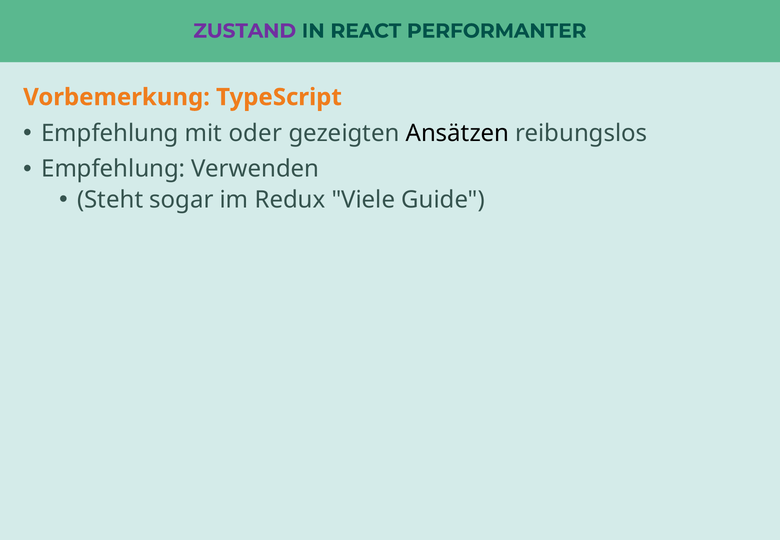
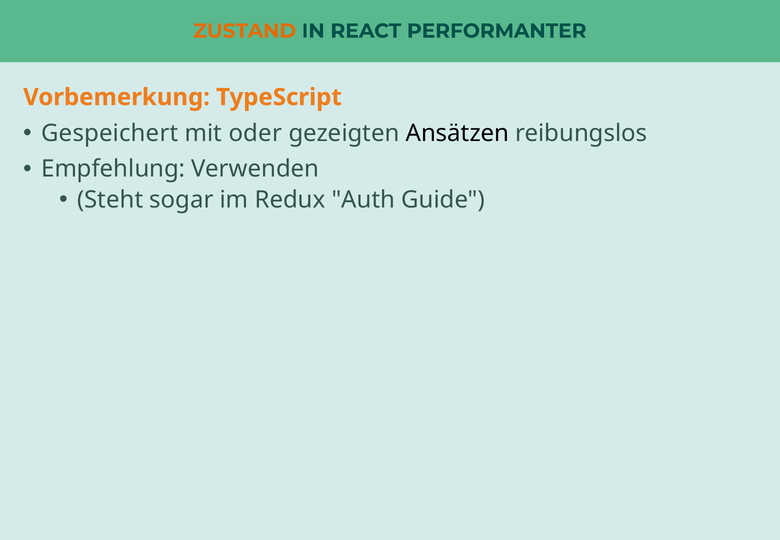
ZUSTAND colour: purple -> orange
Empfehlung at (110, 133): Empfehlung -> Gespeichert
Viele: Viele -> Auth
